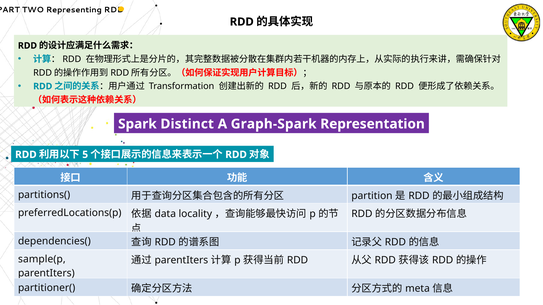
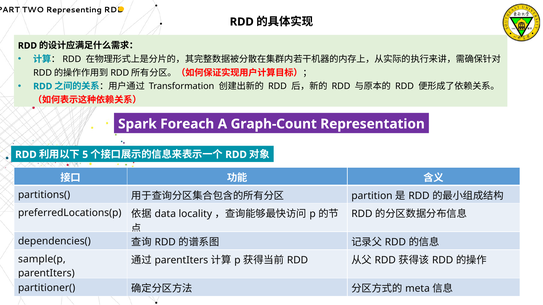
Distinct: Distinct -> Foreach
Graph-Spark: Graph-Spark -> Graph-Count
